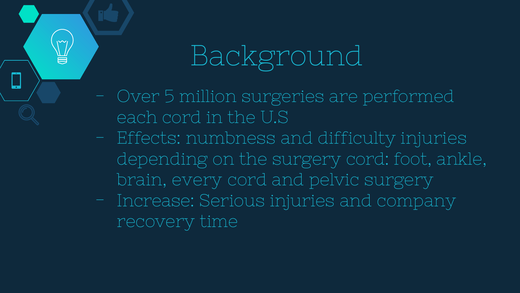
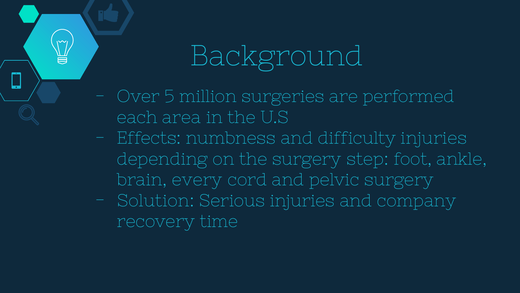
each cord: cord -> area
surgery cord: cord -> step
Increase: Increase -> Solution
